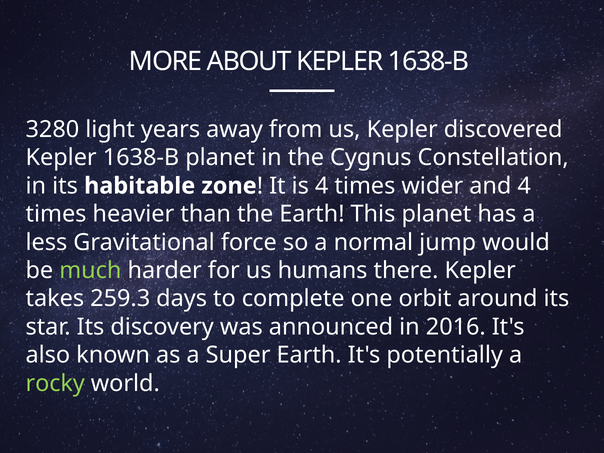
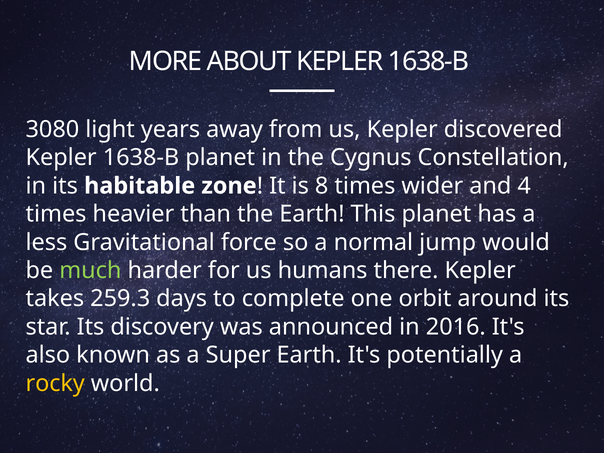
3280: 3280 -> 3080
is 4: 4 -> 8
rocky colour: light green -> yellow
